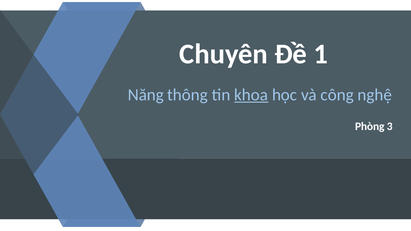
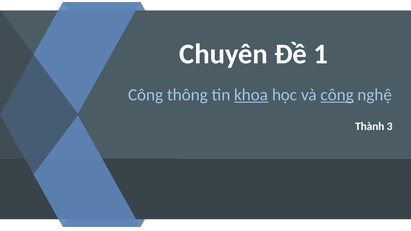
Năng at (146, 95): Năng -> Công
công at (337, 95) underline: none -> present
Phòng: Phòng -> Thành
